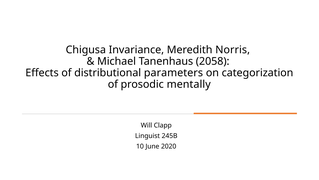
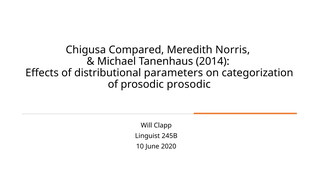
Invariance: Invariance -> Compared
2058: 2058 -> 2014
prosodic mentally: mentally -> prosodic
